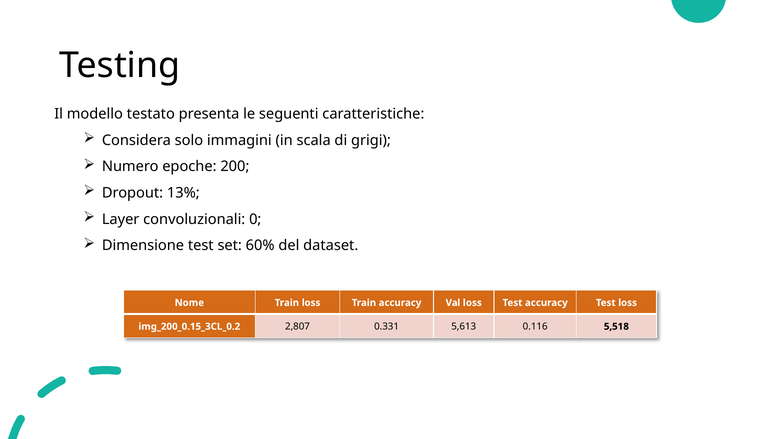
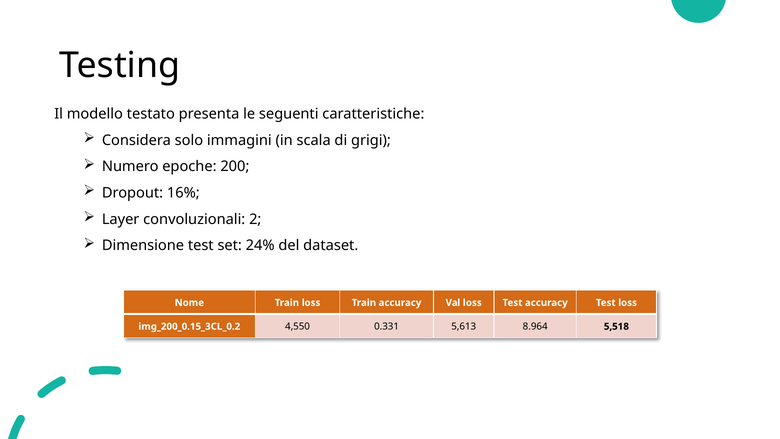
13%: 13% -> 16%
0: 0 -> 2
60%: 60% -> 24%
2,807: 2,807 -> 4,550
0.116: 0.116 -> 8.964
